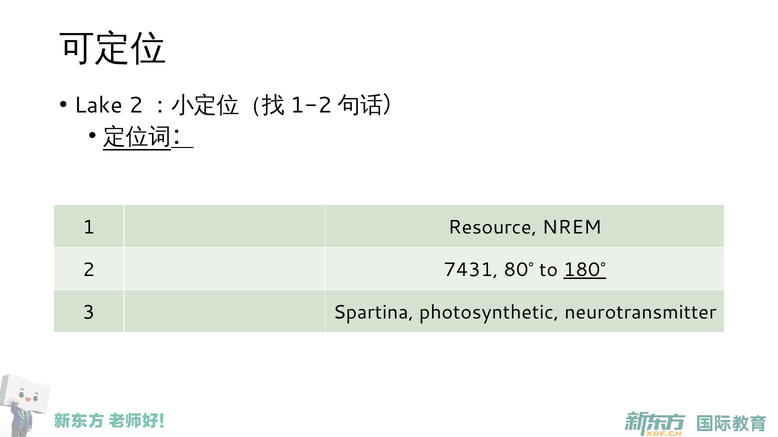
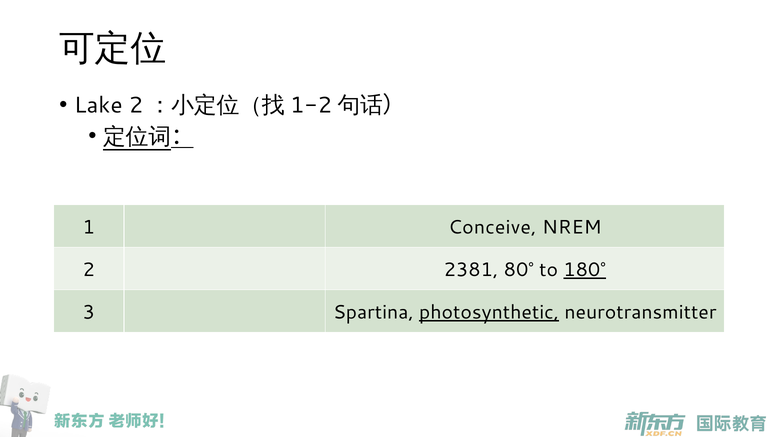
Resource: Resource -> Conceive
7431: 7431 -> 2381
photosynthetic underline: none -> present
